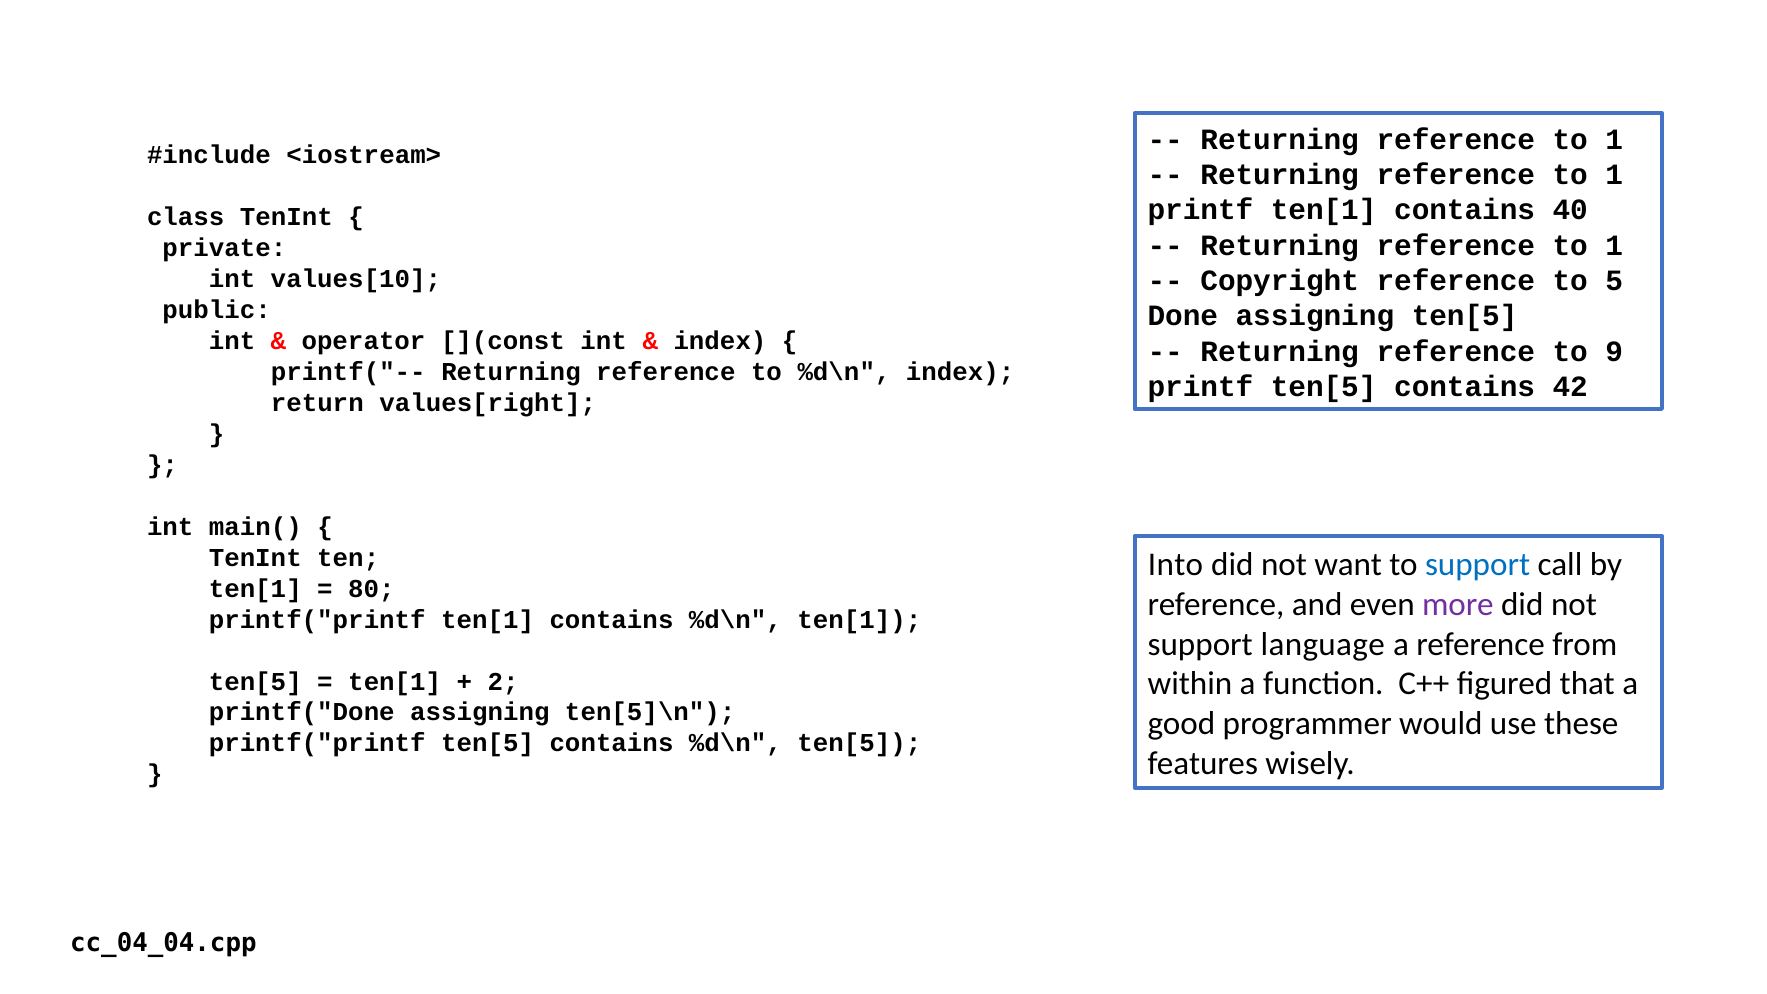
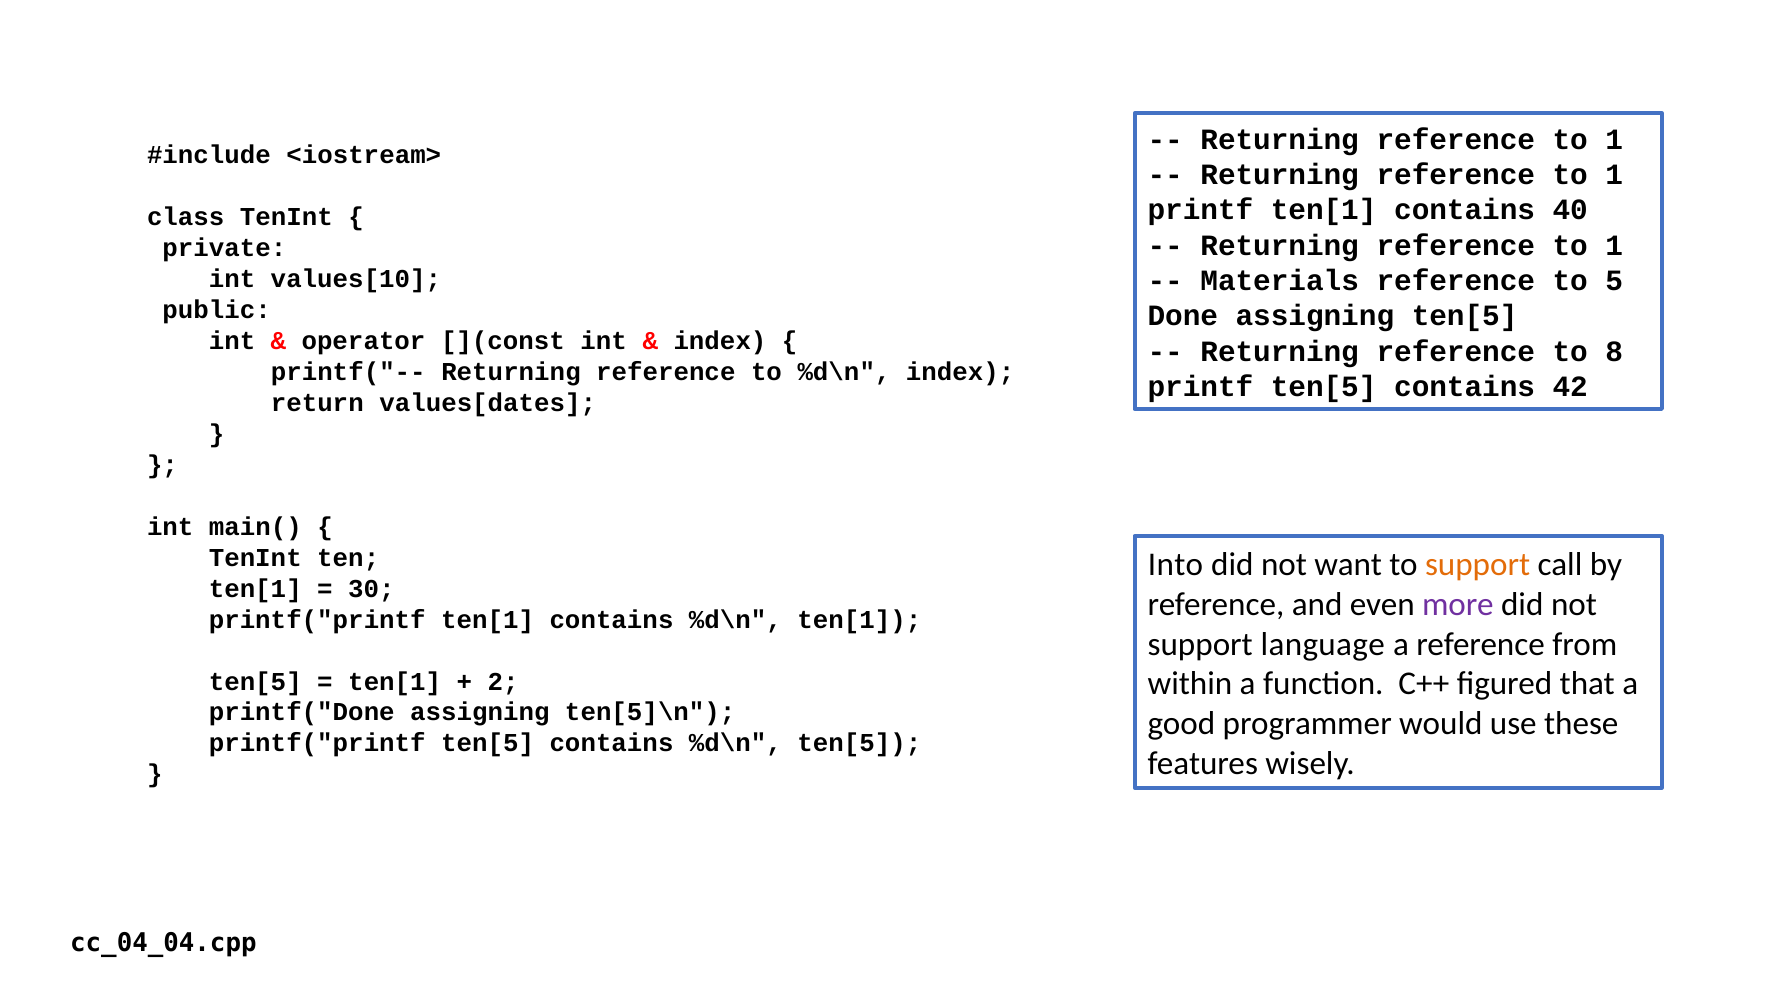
Copyright: Copyright -> Materials
9: 9 -> 8
values[right: values[right -> values[dates
support at (1478, 565) colour: blue -> orange
80: 80 -> 30
